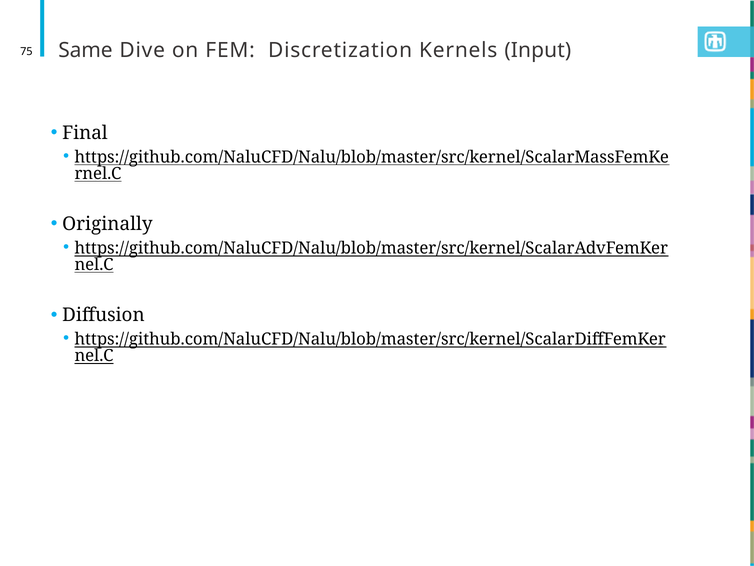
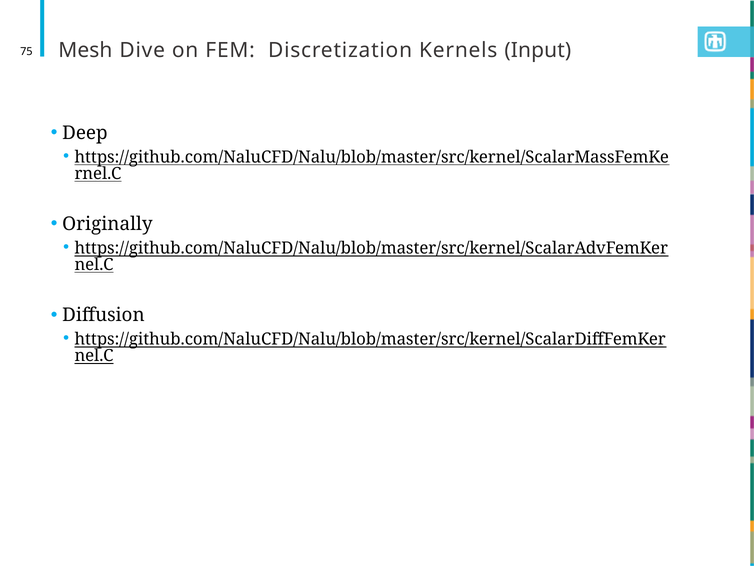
Same: Same -> Mesh
Final: Final -> Deep
